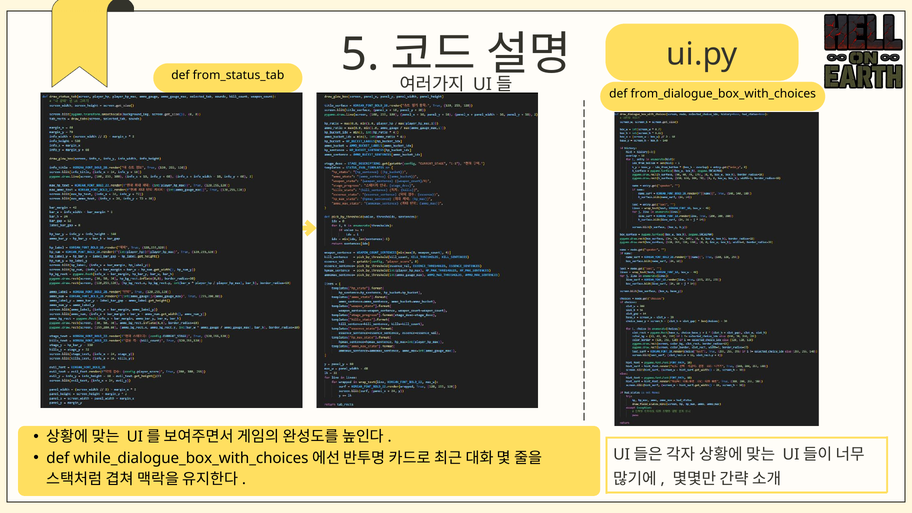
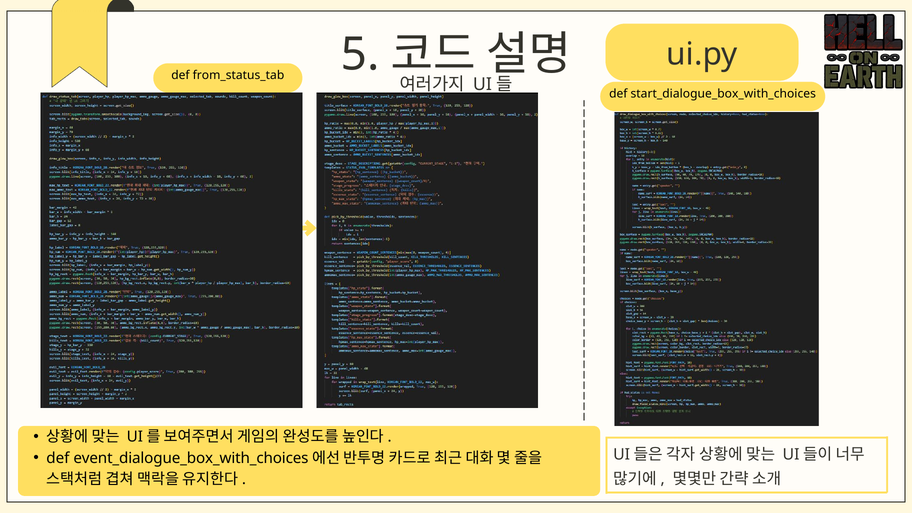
from_dialogue_box_with_choices: from_dialogue_box_with_choices -> start_dialogue_box_with_choices
while_dialogue_box_with_choices: while_dialogue_box_with_choices -> event_dialogue_box_with_choices
